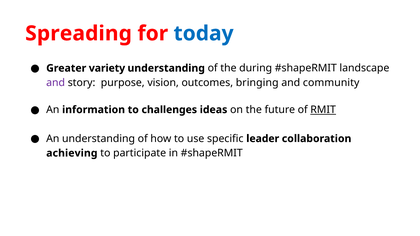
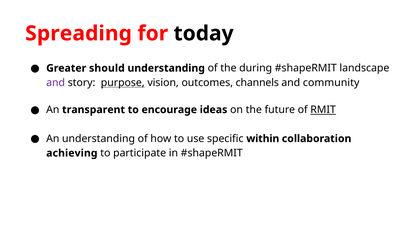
today colour: blue -> black
variety: variety -> should
purpose underline: none -> present
bringing: bringing -> channels
information: information -> transparent
challenges: challenges -> encourage
leader: leader -> within
